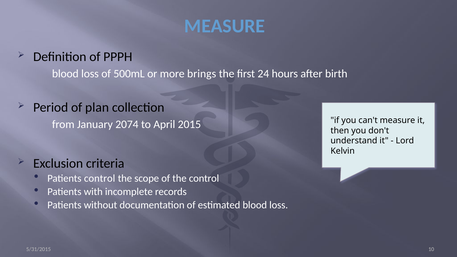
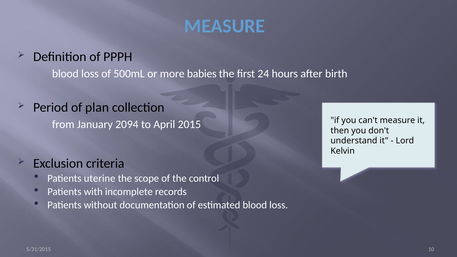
brings: brings -> babies
2074: 2074 -> 2094
Patients control: control -> uterine
